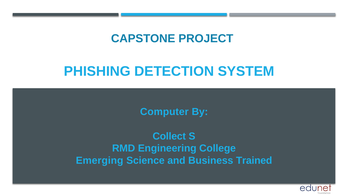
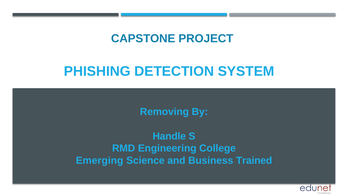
Computer: Computer -> Removing
Collect: Collect -> Handle
